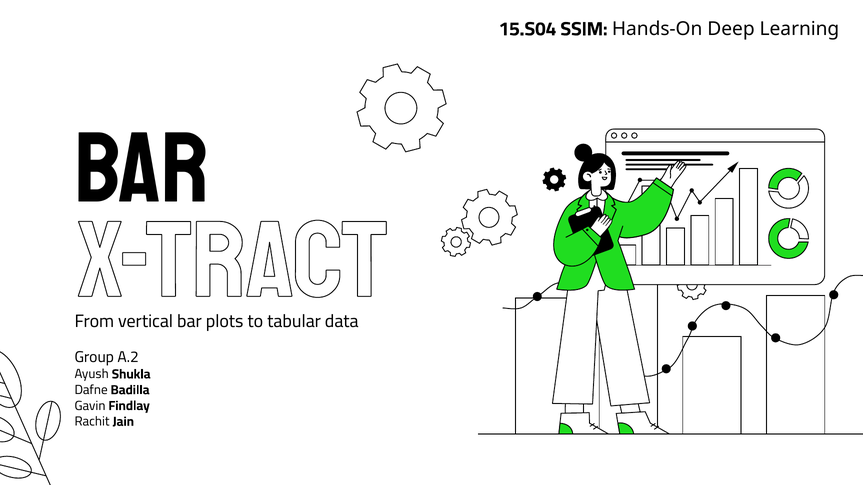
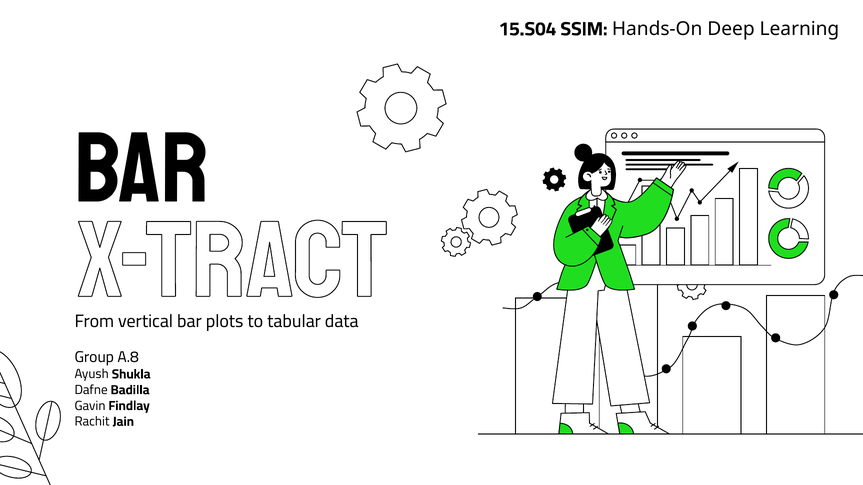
A.2: A.2 -> A.8
